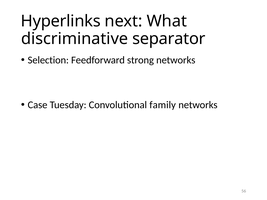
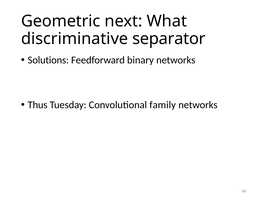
Hyperlinks: Hyperlinks -> Geometric
Selection: Selection -> Solutions
strong: strong -> binary
Case: Case -> Thus
